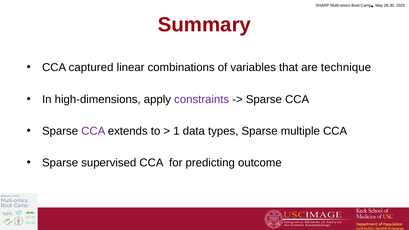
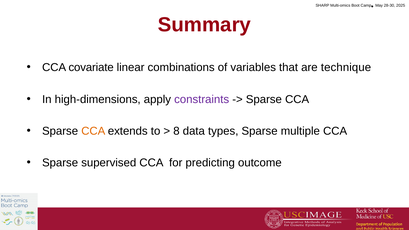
captured: captured -> covariate
CCA at (93, 131) colour: purple -> orange
1: 1 -> 8
